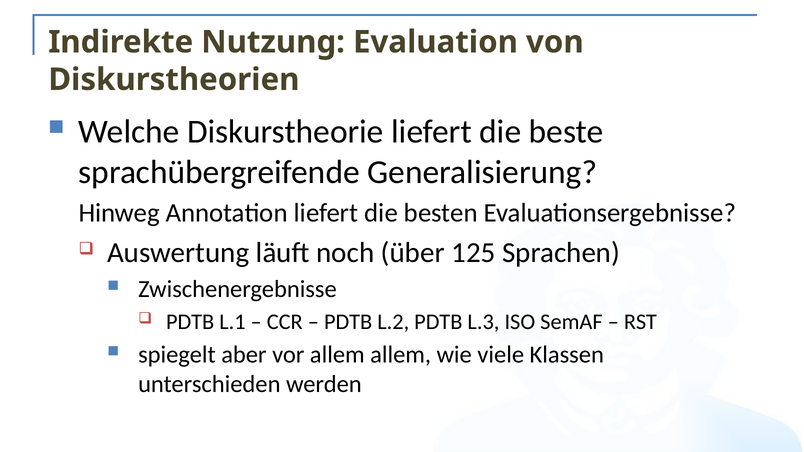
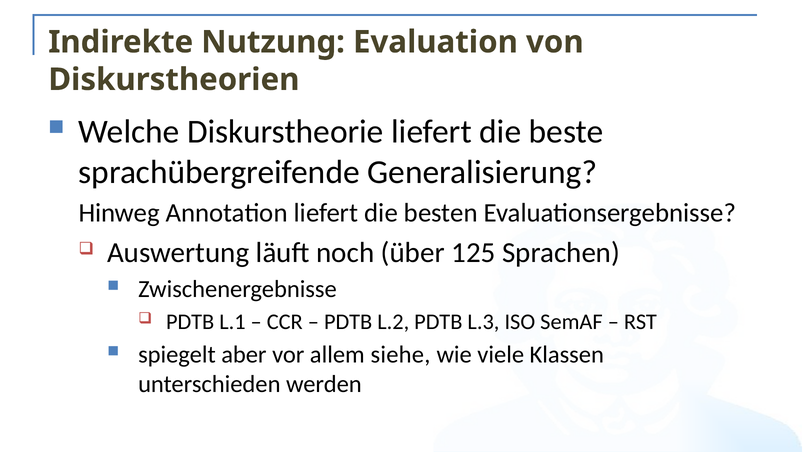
allem allem: allem -> siehe
